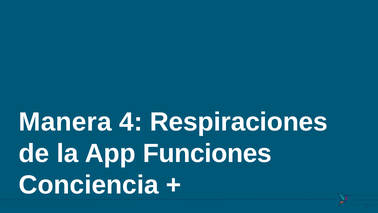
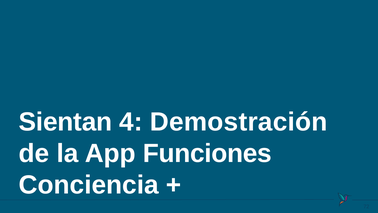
Manera: Manera -> Sientan
Respiraciones: Respiraciones -> Demostración
